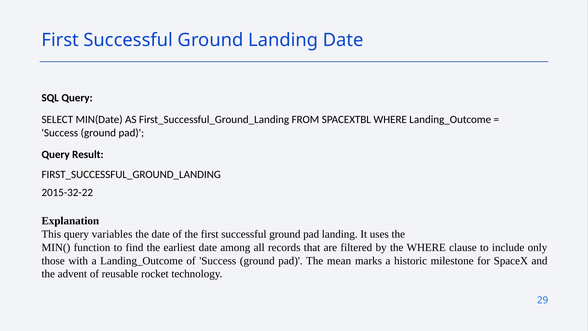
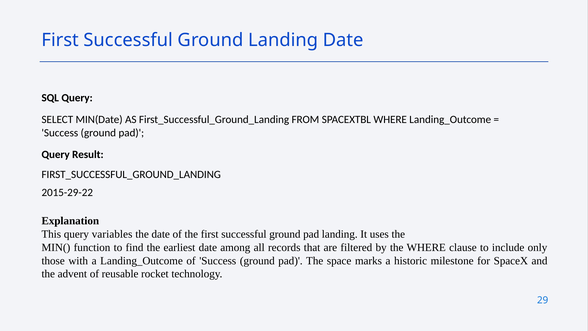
2015-32-22: 2015-32-22 -> 2015-29-22
mean: mean -> space
